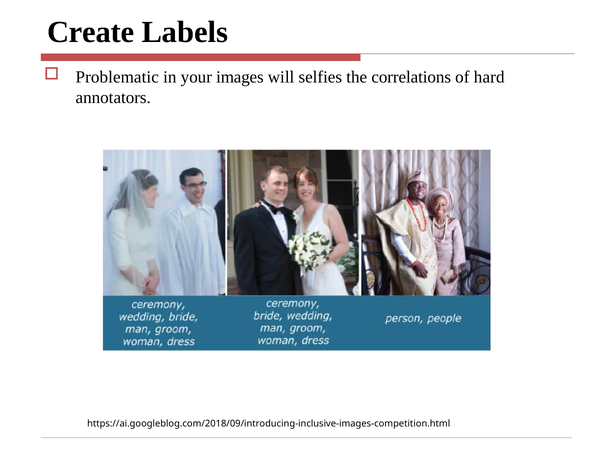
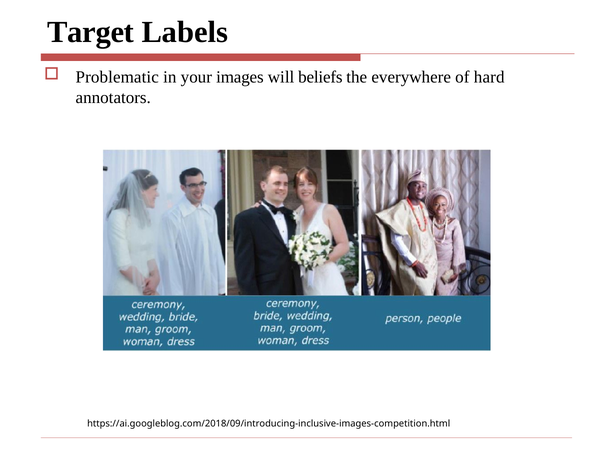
Create: Create -> Target
selfies: selfies -> beliefs
correlations: correlations -> everywhere
